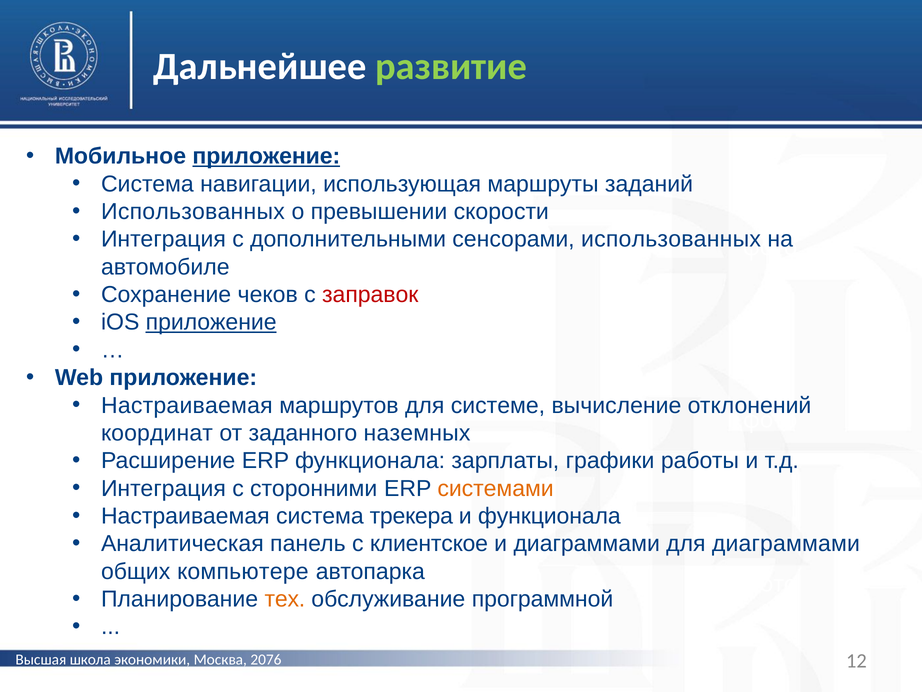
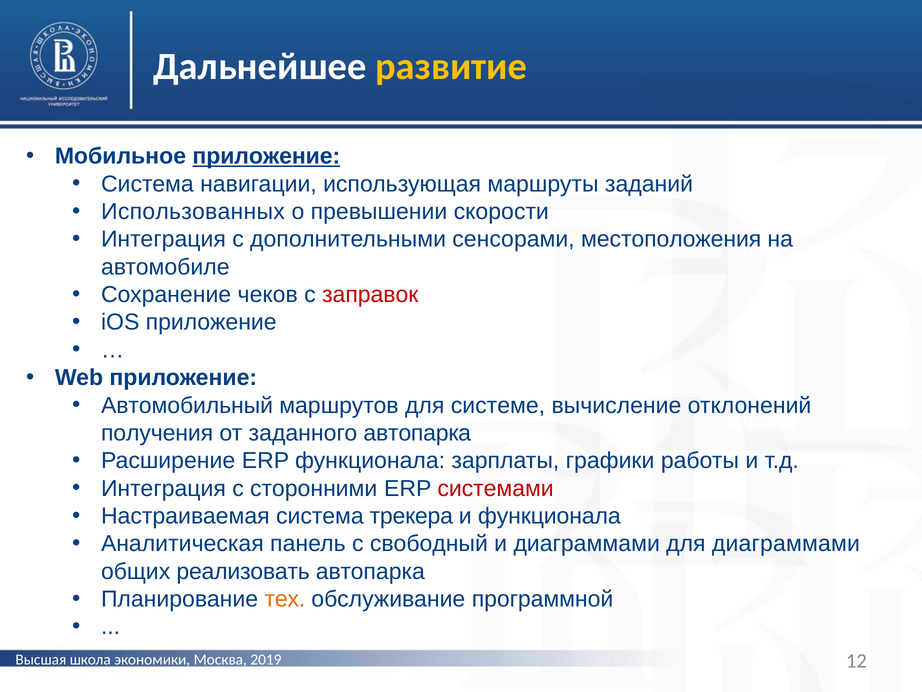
развитие colour: light green -> yellow
сенсорами использованных: использованных -> местоположения
приложение at (211, 322) underline: present -> none
Настраиваемая at (187, 405): Настраиваемая -> Автомобильный
координат: координат -> получения
заданного наземных: наземных -> автопарка
системами colour: orange -> red
клиентское: клиентское -> свободный
компьютере: компьютере -> реализовать
2076: 2076 -> 2019
